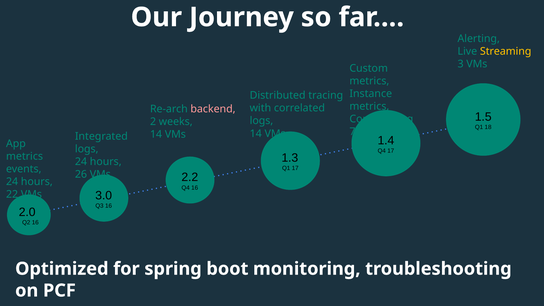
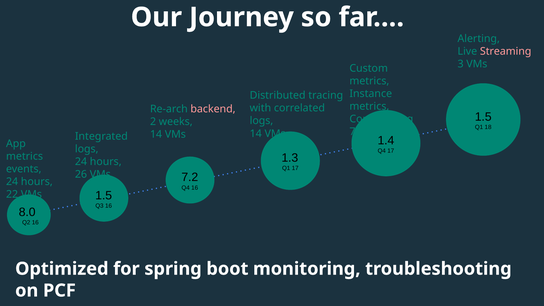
Streaming colour: yellow -> pink
2.2: 2.2 -> 7.2
3.0 at (104, 195): 3.0 -> 1.5
2.0: 2.0 -> 8.0
